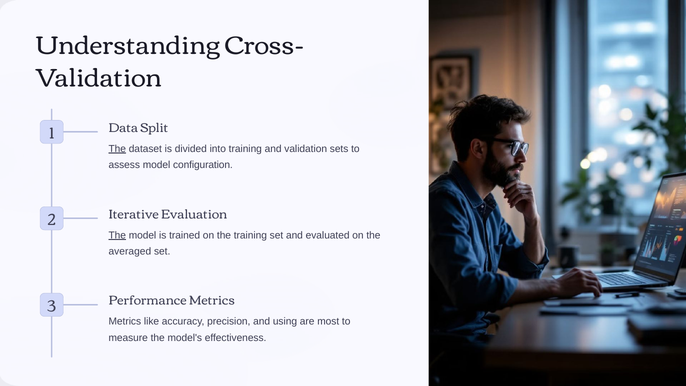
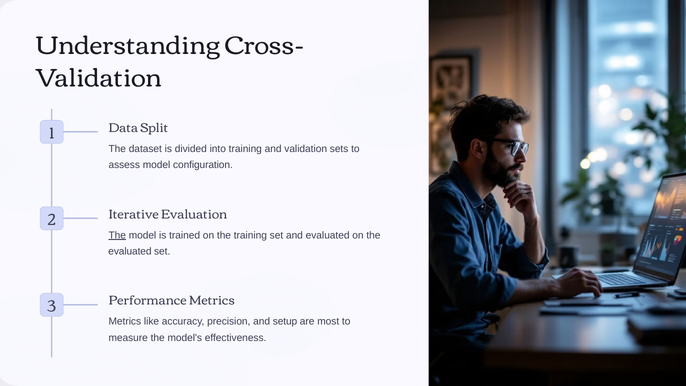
The at (117, 149) underline: present -> none
averaged at (130, 251): averaged -> evaluated
using: using -> setup
